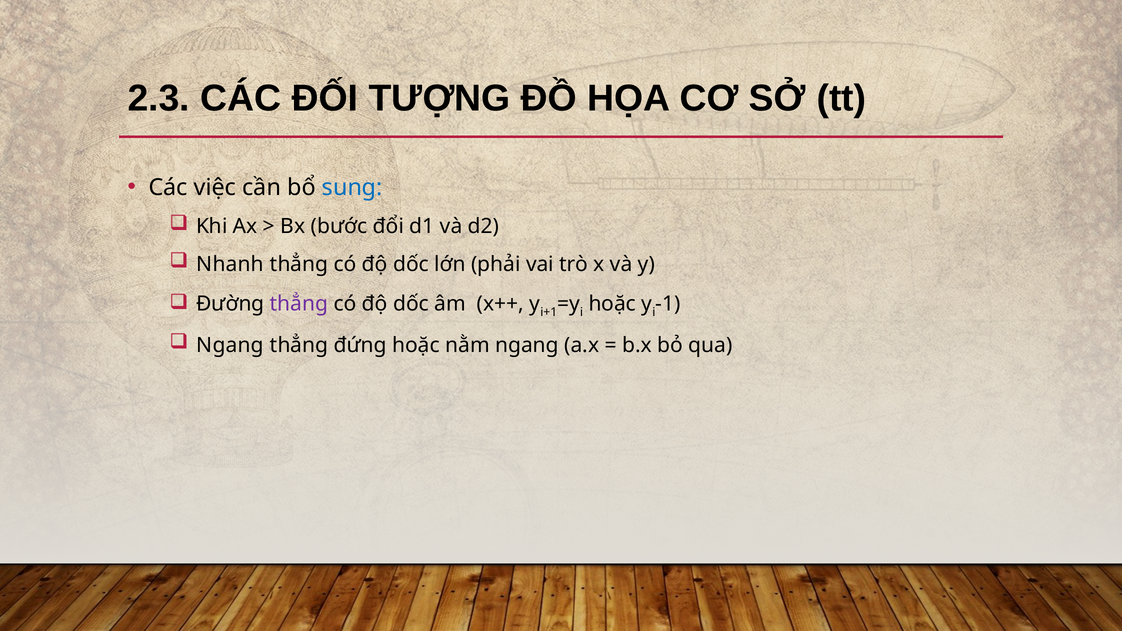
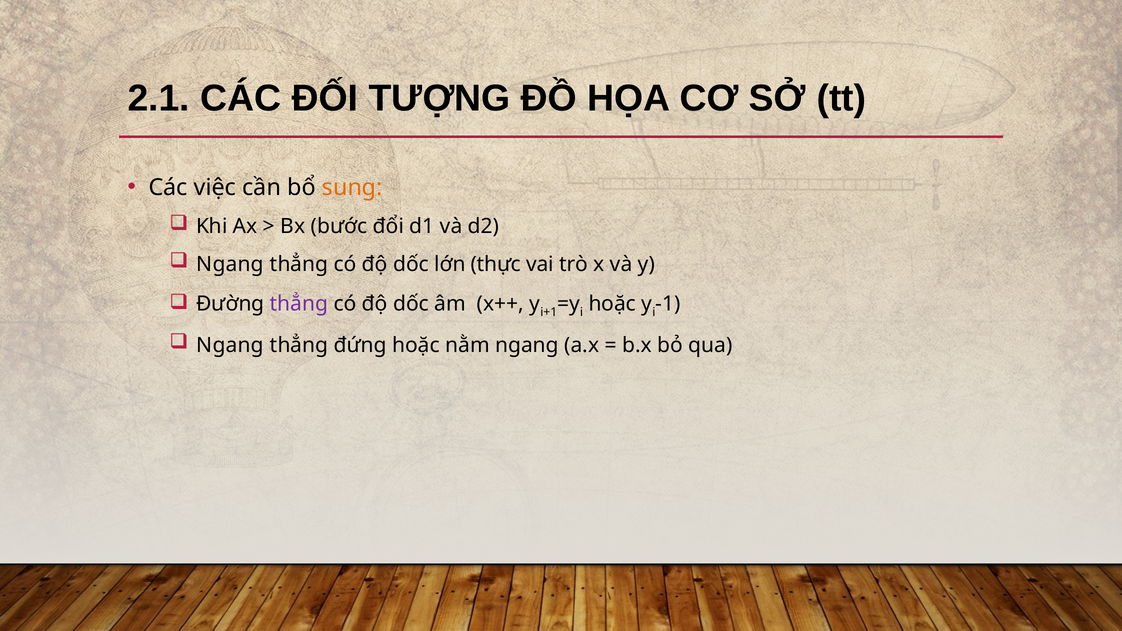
2.3: 2.3 -> 2.1
sung colour: blue -> orange
Nhanh at (230, 264): Nhanh -> Ngang
phải: phải -> thực
